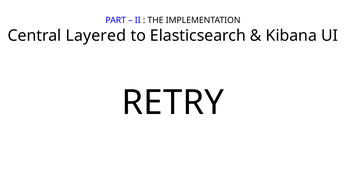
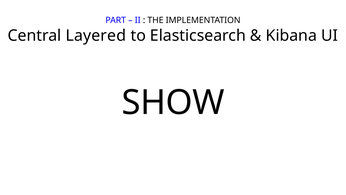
RETRY: RETRY -> SHOW
